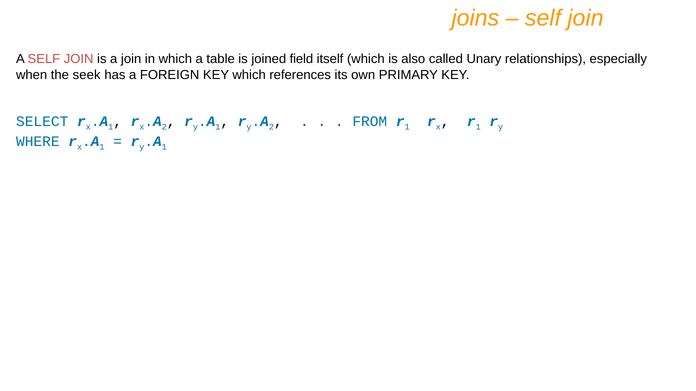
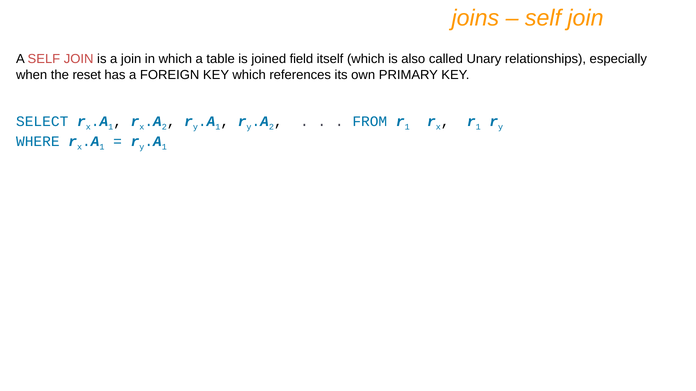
seek: seek -> reset
